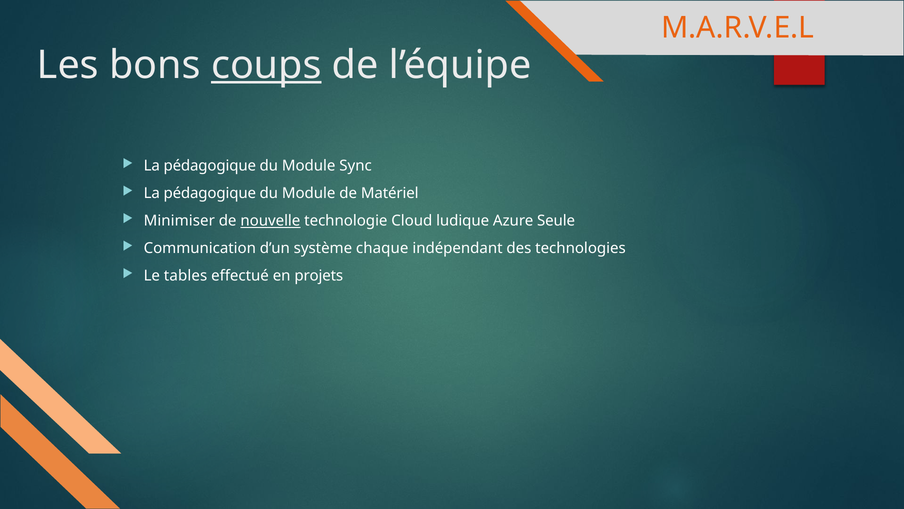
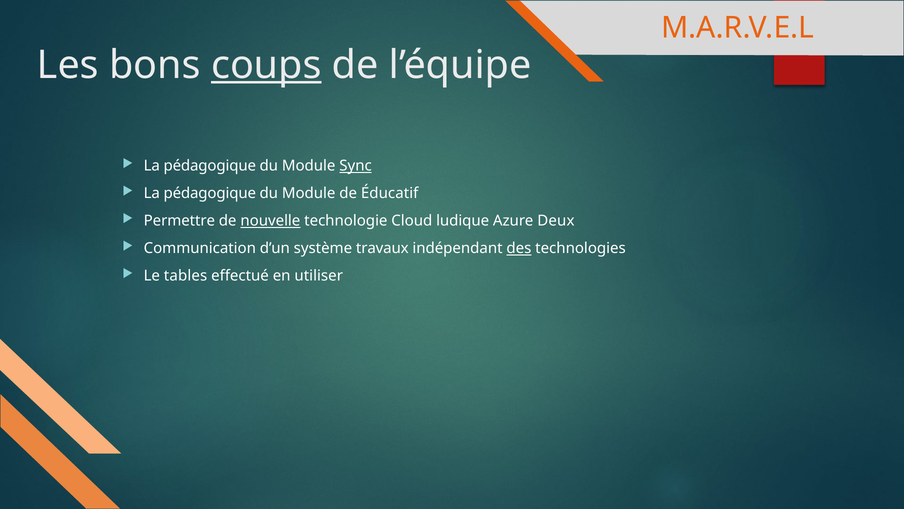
Sync underline: none -> present
Matériel: Matériel -> Éducatif
Minimiser: Minimiser -> Permettre
Seule: Seule -> Deux
chaque: chaque -> travaux
des underline: none -> present
projets: projets -> utiliser
